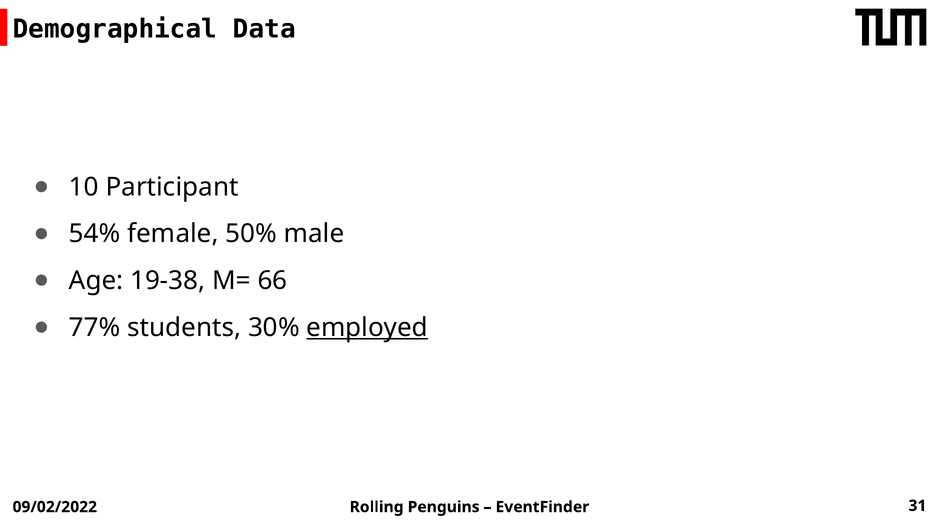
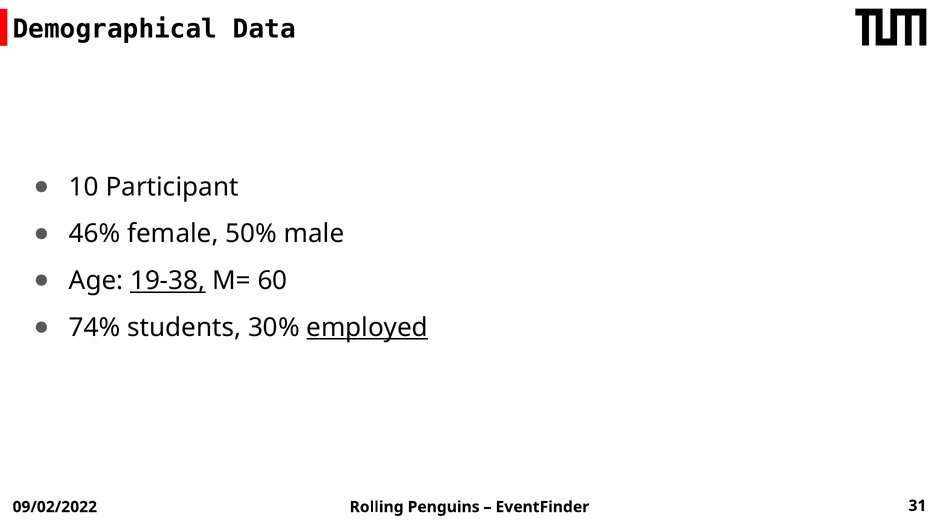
54%: 54% -> 46%
19-38 underline: none -> present
66: 66 -> 60
77%: 77% -> 74%
